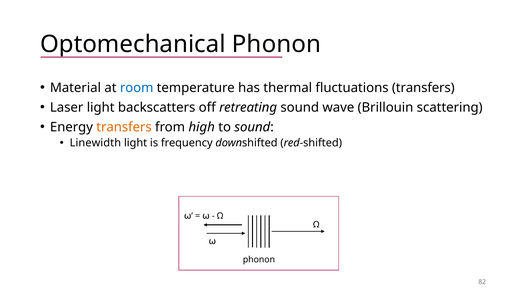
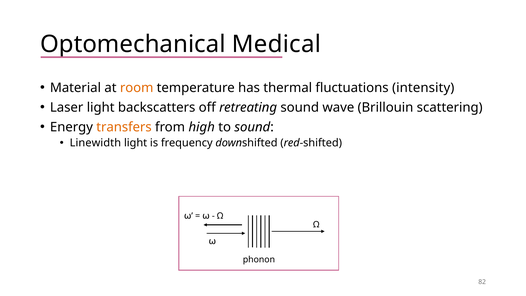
Phonon at (277, 44): Phonon -> Medical
room colour: blue -> orange
fluctuations transfers: transfers -> intensity
